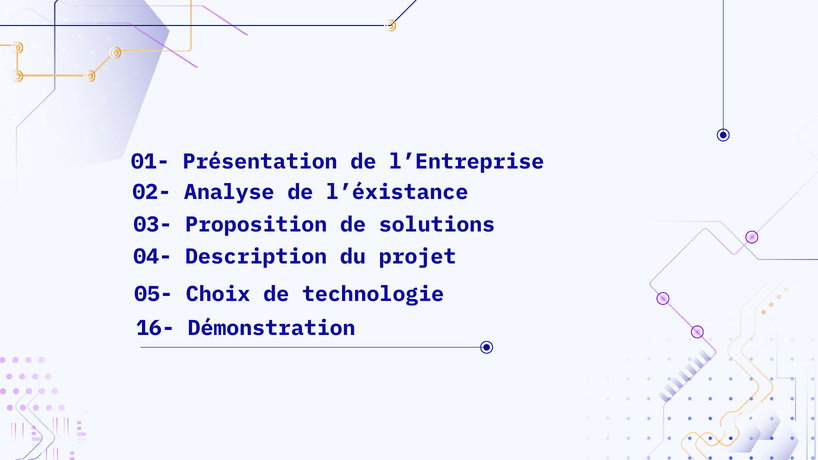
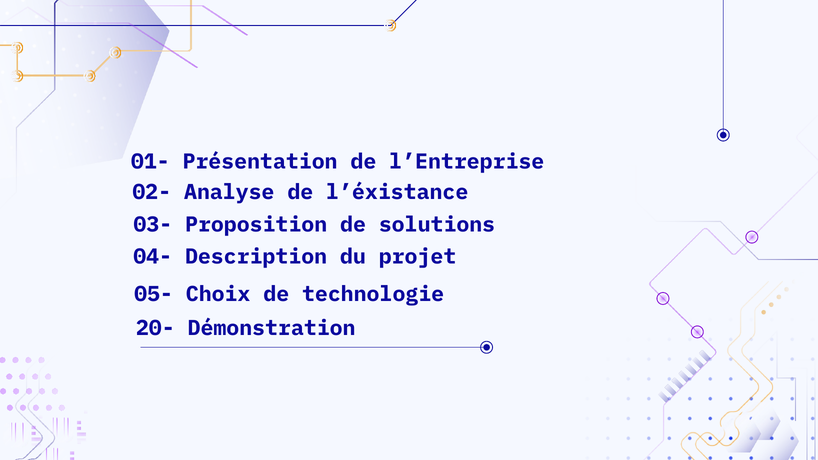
16-: 16- -> 20-
